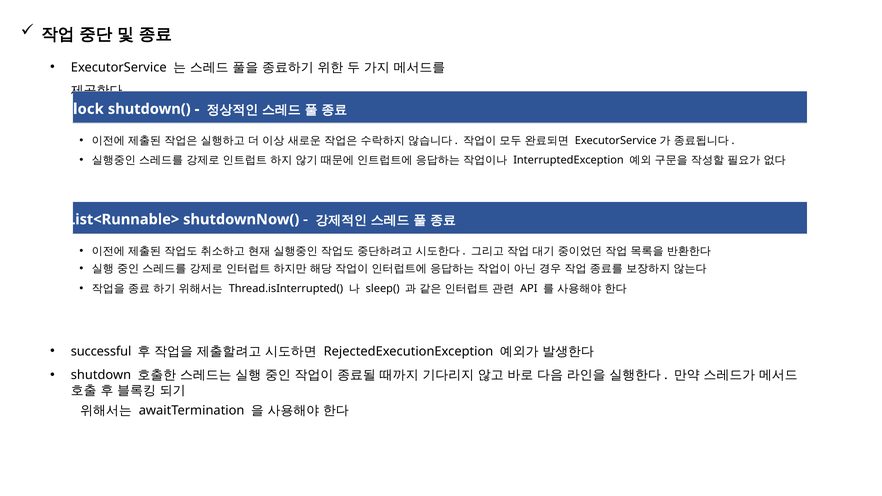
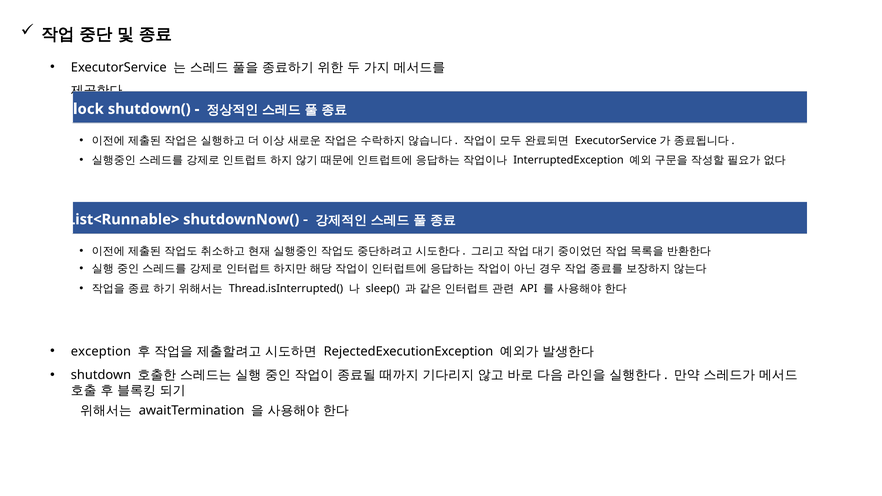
successful: successful -> exception
